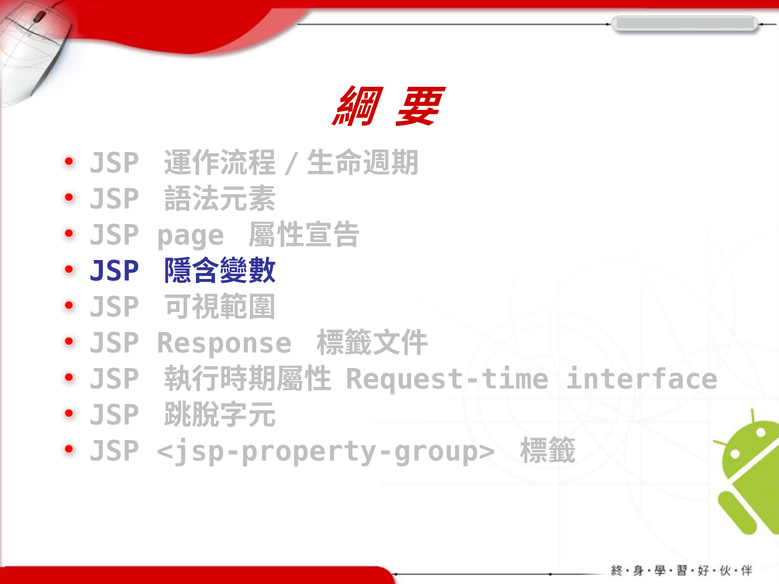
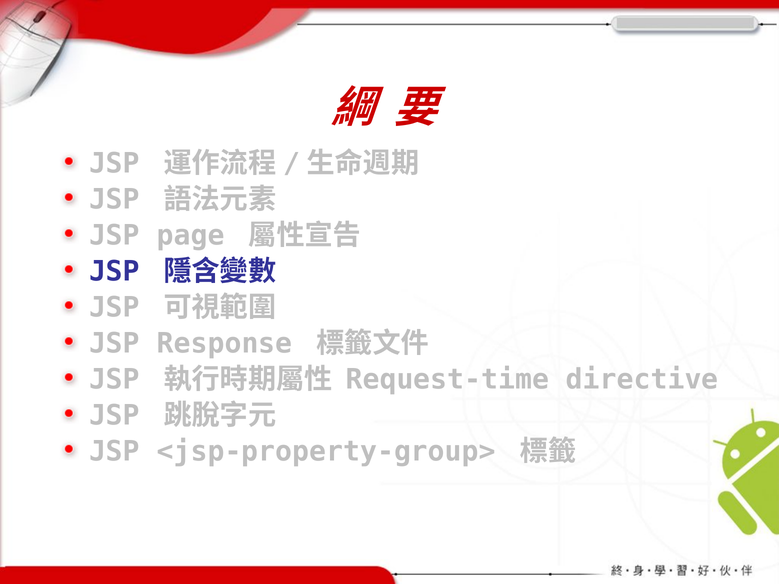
interface: interface -> directive
